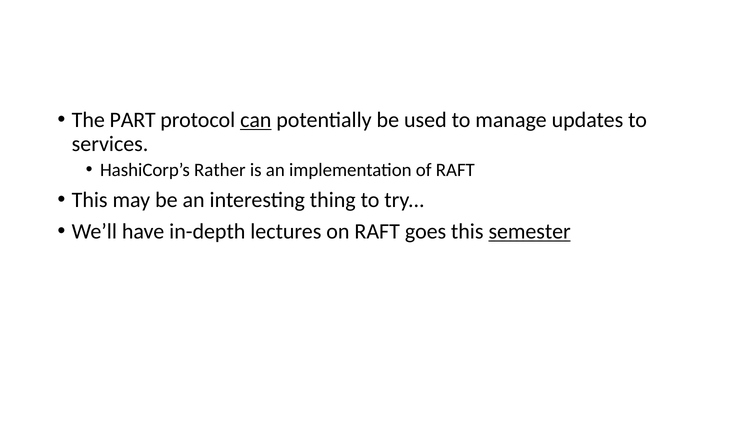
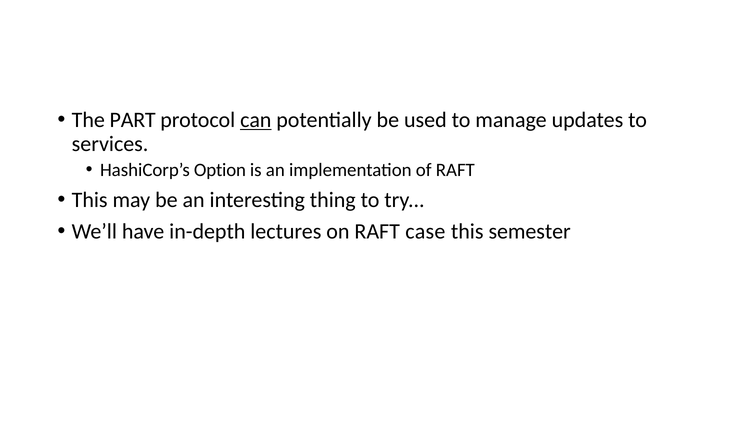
Rather: Rather -> Option
goes: goes -> case
semester underline: present -> none
